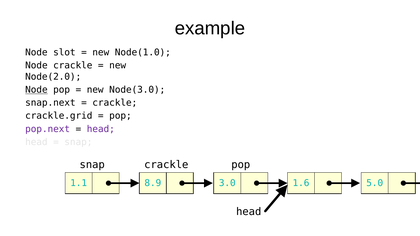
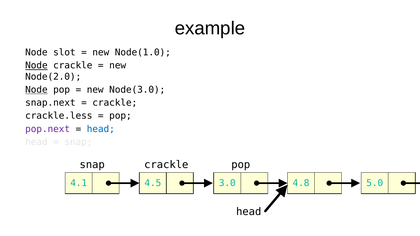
Node at (36, 66) underline: none -> present
crackle.grid: crackle.grid -> crackle.less
head at (101, 129) colour: purple -> blue
1.1: 1.1 -> 4.1
8.9: 8.9 -> 4.5
1.6: 1.6 -> 4.8
